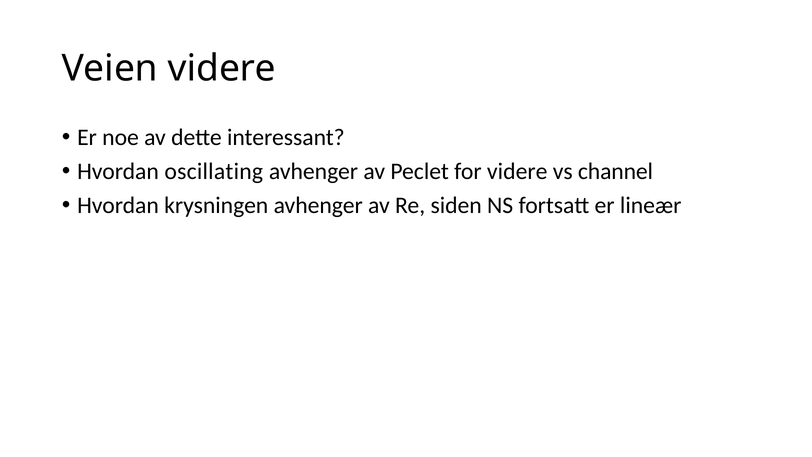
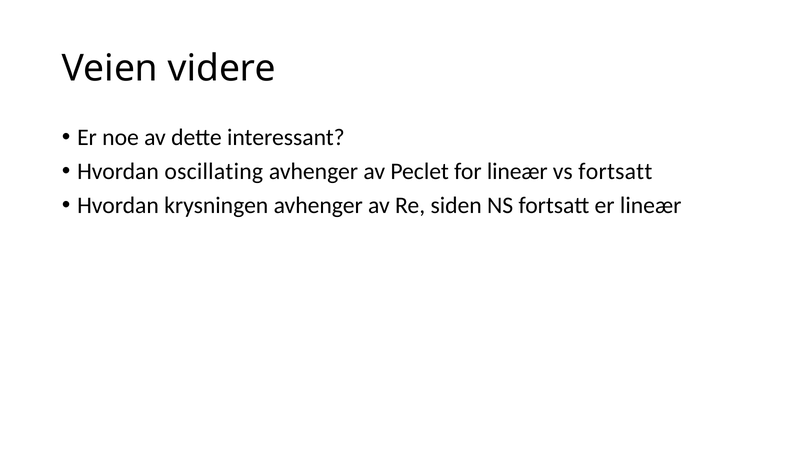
for videre: videre -> lineær
vs channel: channel -> fortsatt
